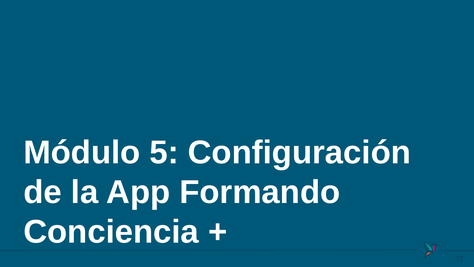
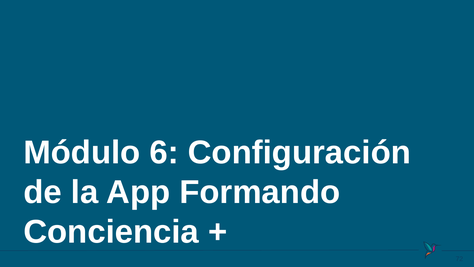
5: 5 -> 6
